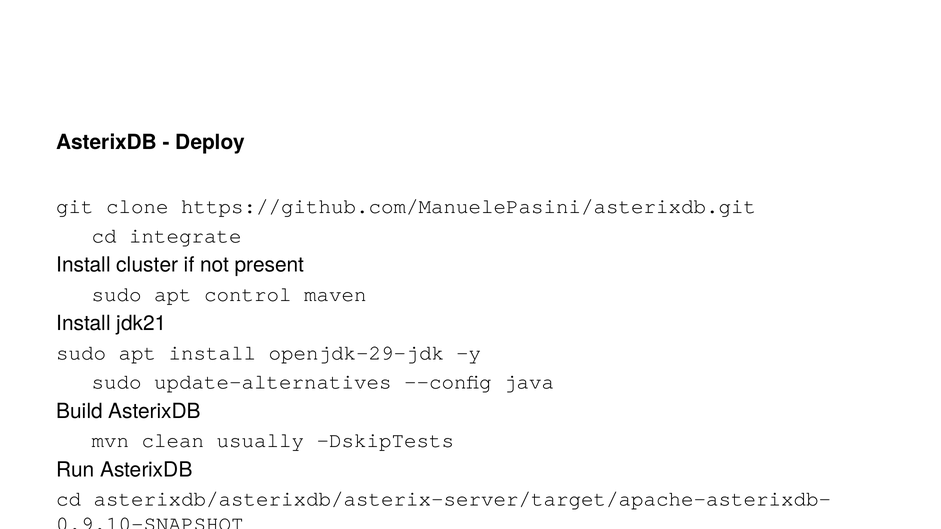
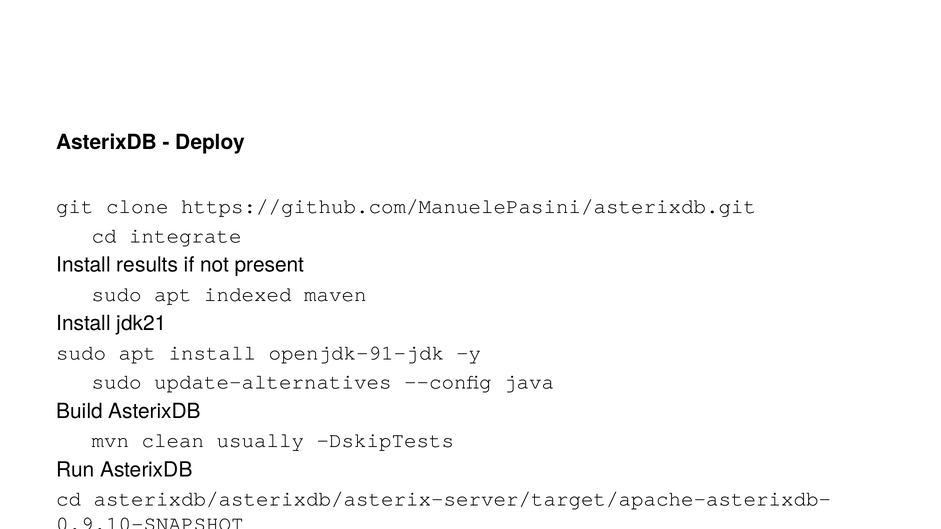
Install cluster: cluster -> results
control: control -> indexed
openjdk-29-jdk: openjdk-29-jdk -> openjdk-91-jdk
